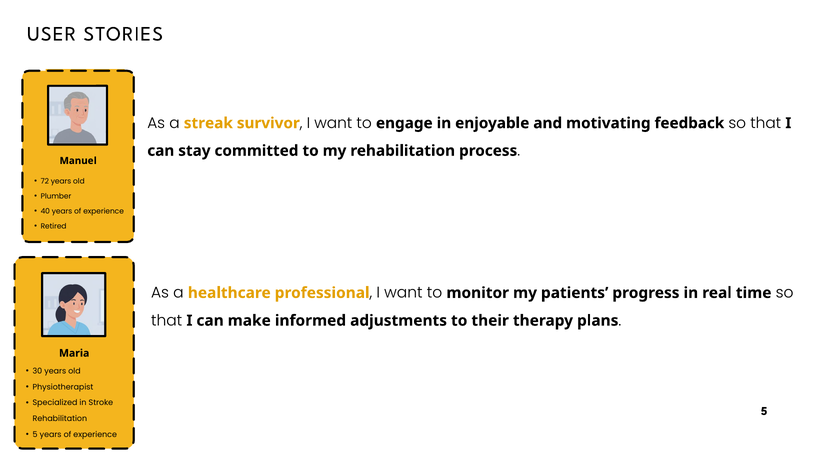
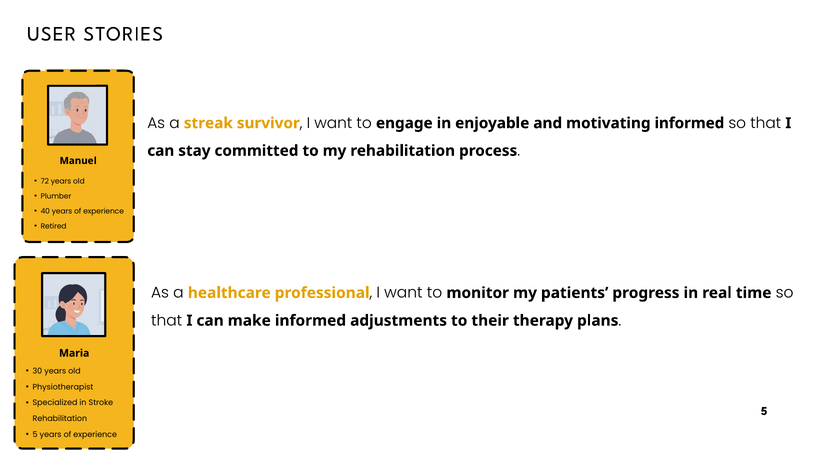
motivating feedback: feedback -> informed
